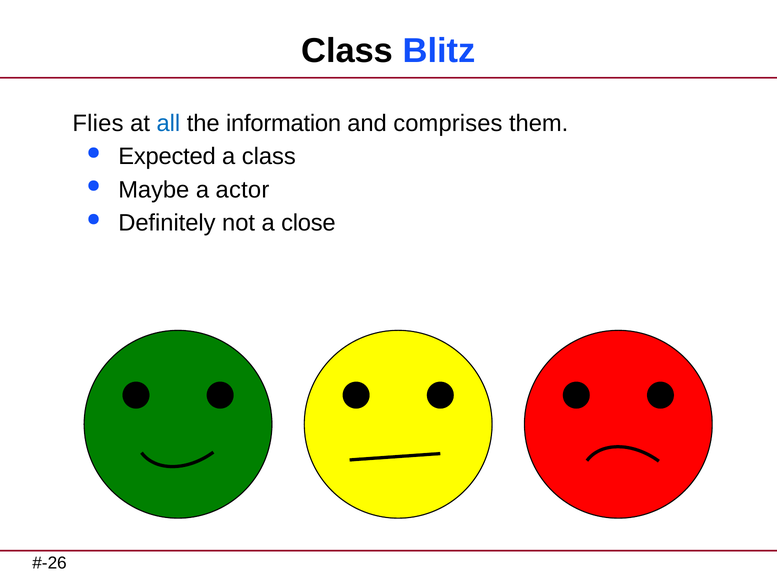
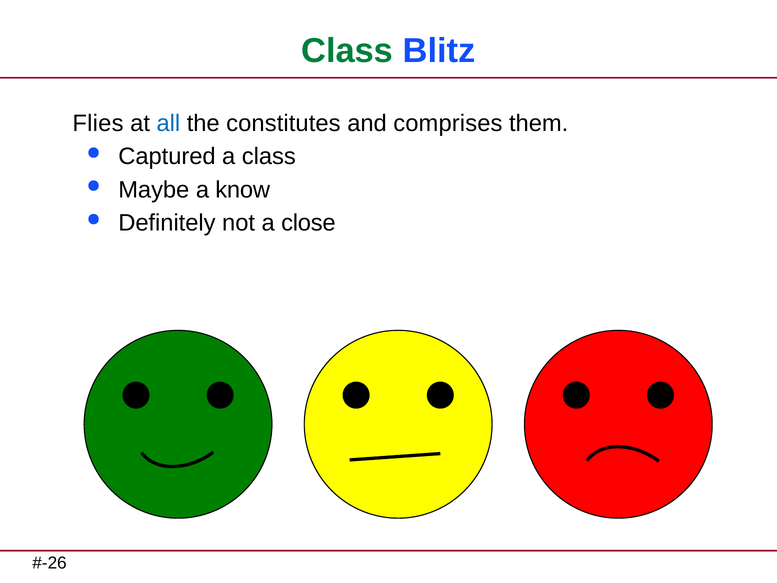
Class at (347, 51) colour: black -> green
information: information -> constitutes
Expected: Expected -> Captured
actor: actor -> know
